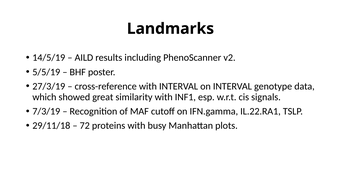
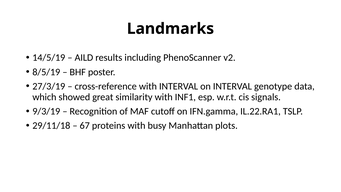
5/5/19: 5/5/19 -> 8/5/19
7/3/19: 7/3/19 -> 9/3/19
72: 72 -> 67
